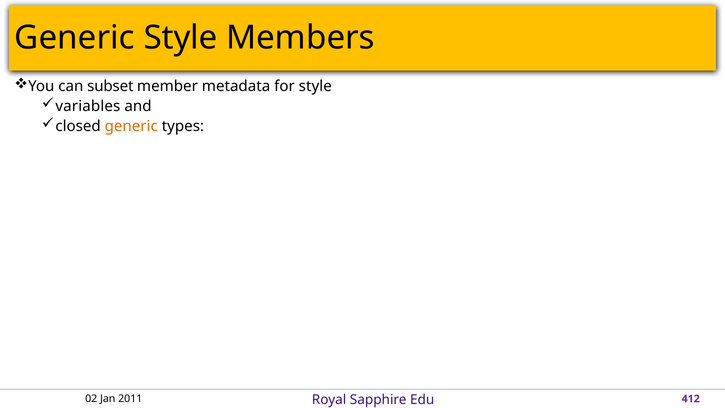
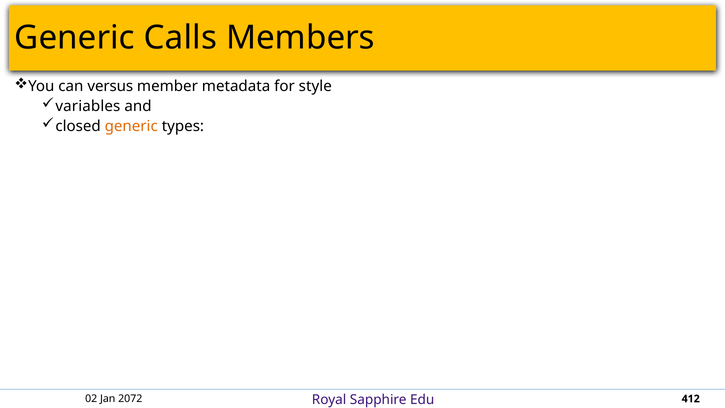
Generic Style: Style -> Calls
subset: subset -> versus
2011: 2011 -> 2072
412 colour: purple -> black
